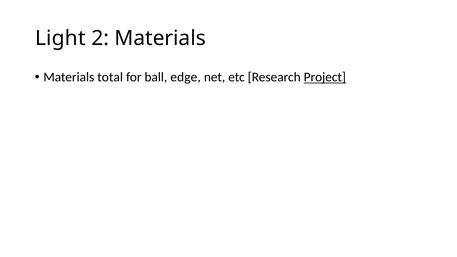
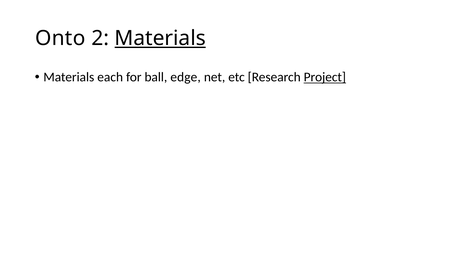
Light: Light -> Onto
Materials at (160, 38) underline: none -> present
total: total -> each
